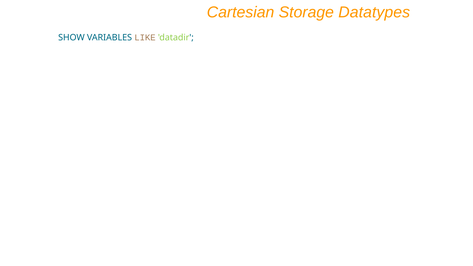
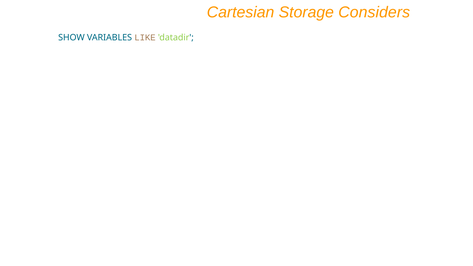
Datatypes: Datatypes -> Considers
